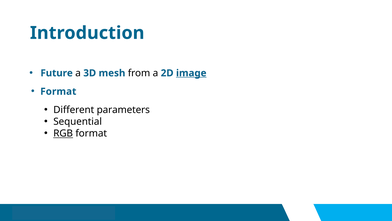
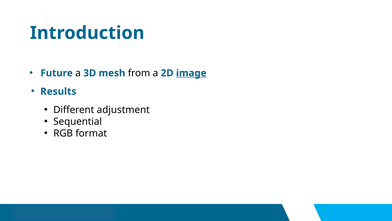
Format at (58, 91): Format -> Results
parameters: parameters -> adjustment
RGB underline: present -> none
